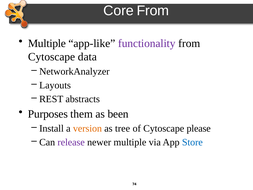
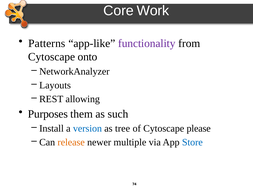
Core From: From -> Work
Multiple at (47, 43): Multiple -> Patterns
data: data -> onto
abstracts: abstracts -> allowing
been: been -> such
version colour: orange -> blue
release colour: purple -> orange
